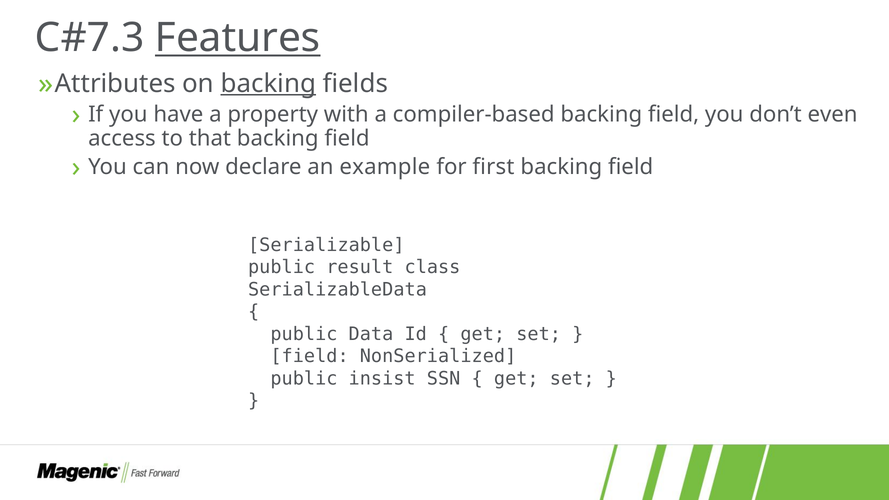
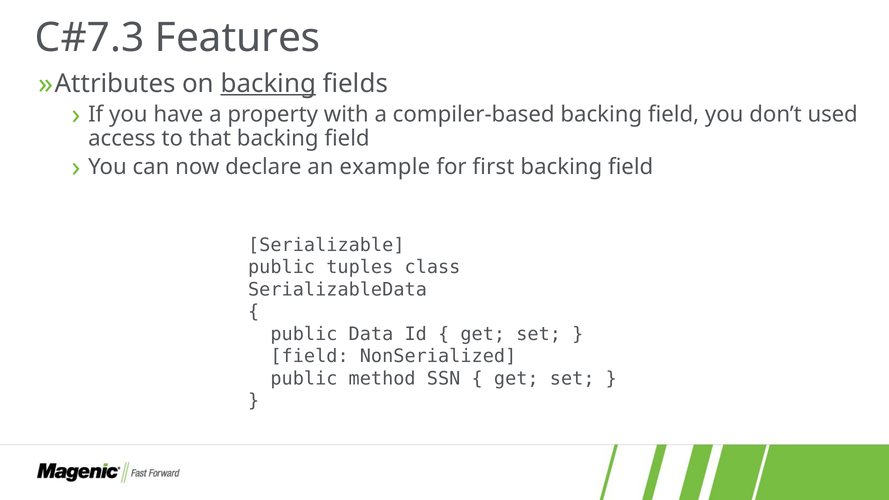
Features underline: present -> none
even: even -> used
result: result -> tuples
insist: insist -> method
